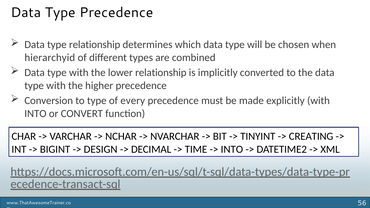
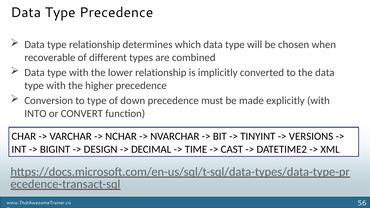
hierarchyid: hierarchyid -> recoverable
every: every -> down
CREATING: CREATING -> VERSIONS
INTO at (232, 149): INTO -> CAST
